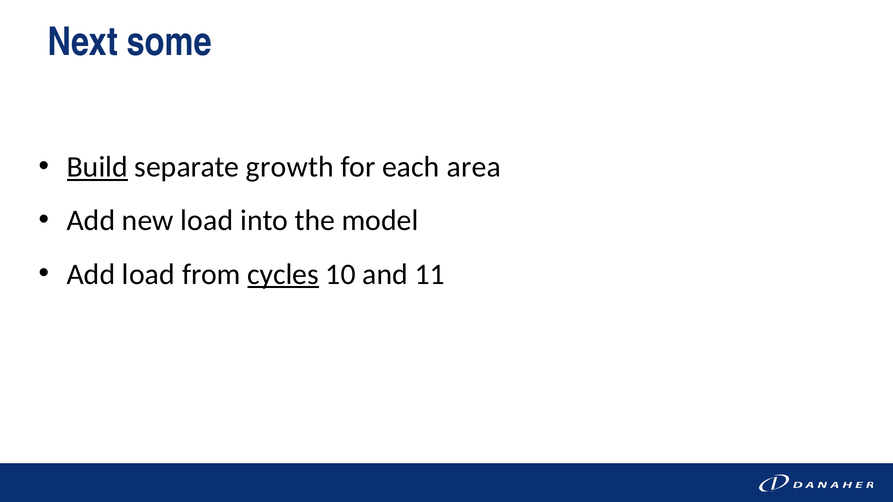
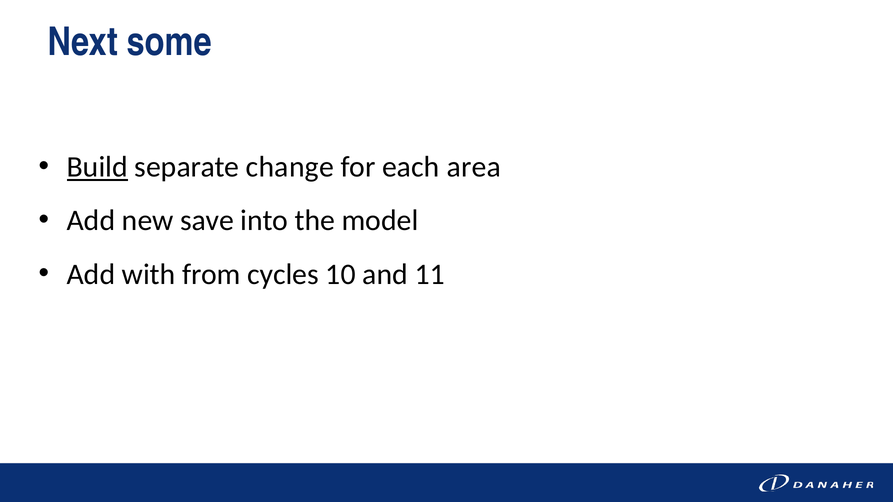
growth: growth -> change
new load: load -> save
Add load: load -> with
cycles underline: present -> none
